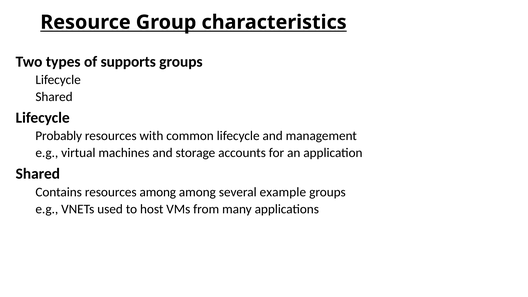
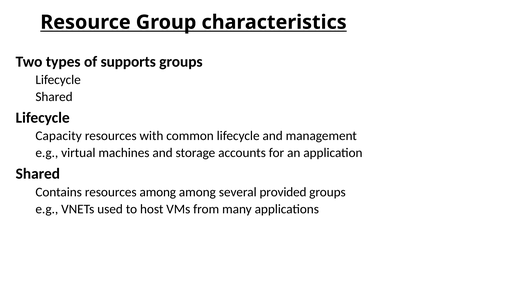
Probably: Probably -> Capacity
example: example -> provided
